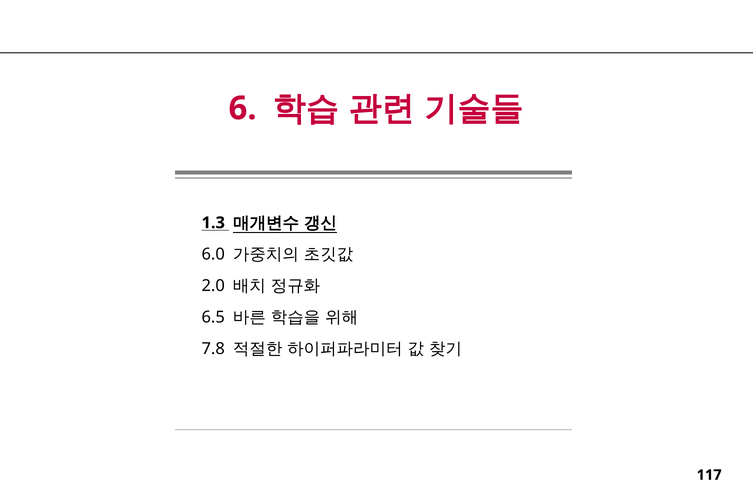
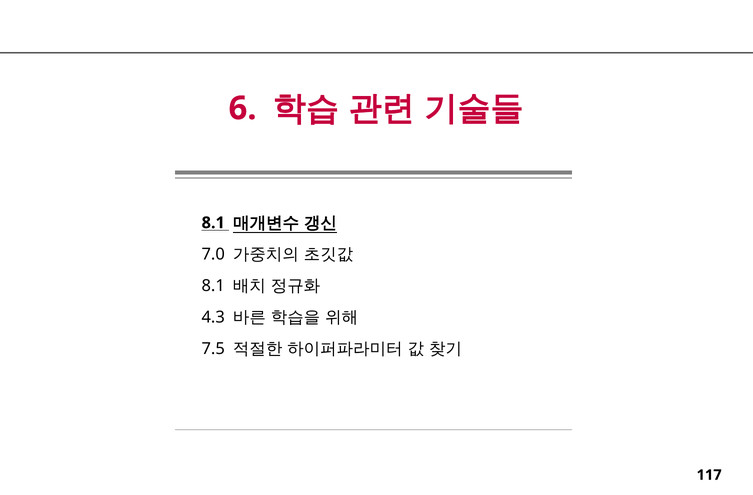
1.3 at (213, 223): 1.3 -> 8.1
6.0: 6.0 -> 7.0
2.0 at (213, 286): 2.0 -> 8.1
6.5: 6.5 -> 4.3
7.8: 7.8 -> 7.5
